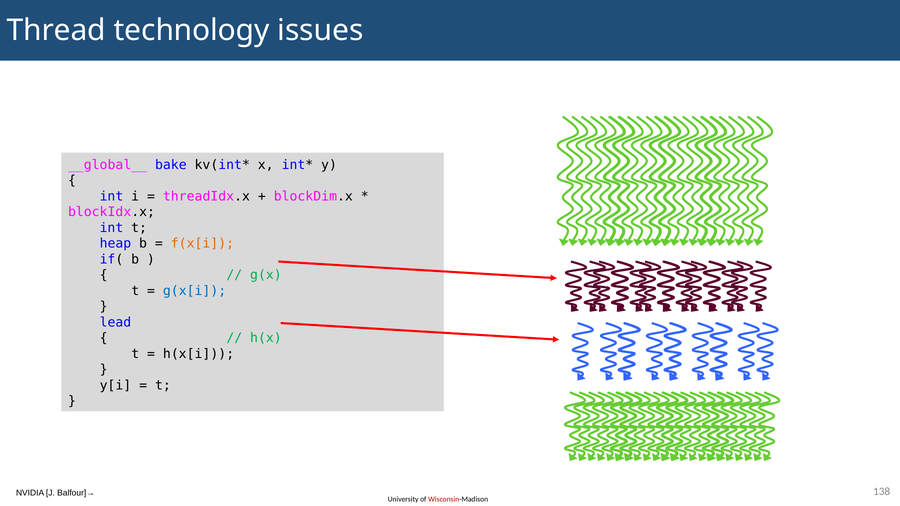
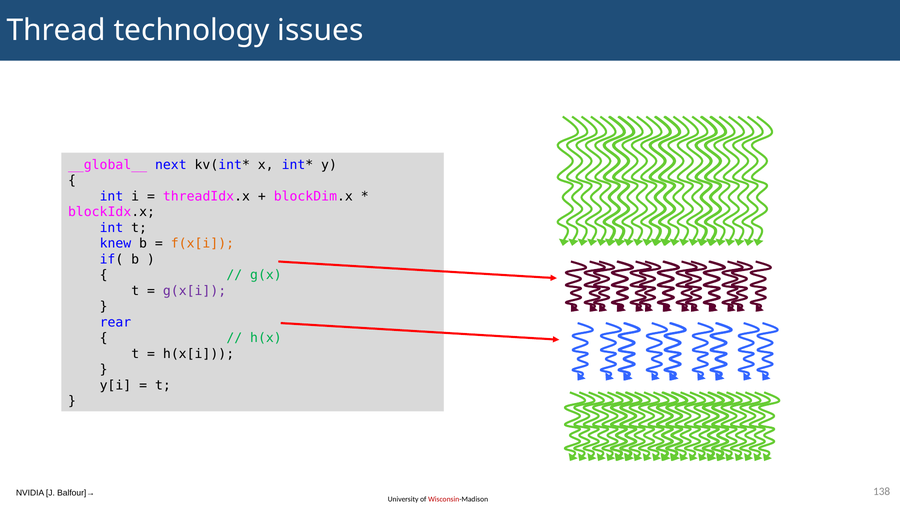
bake: bake -> next
heap: heap -> knew
g(x[i colour: blue -> purple
lead: lead -> rear
